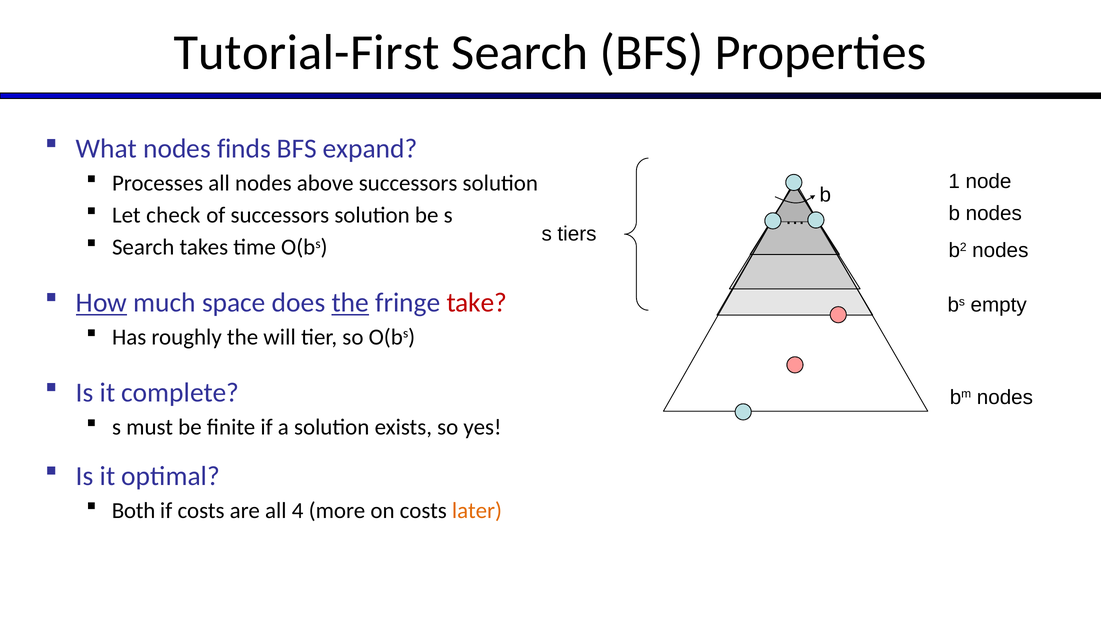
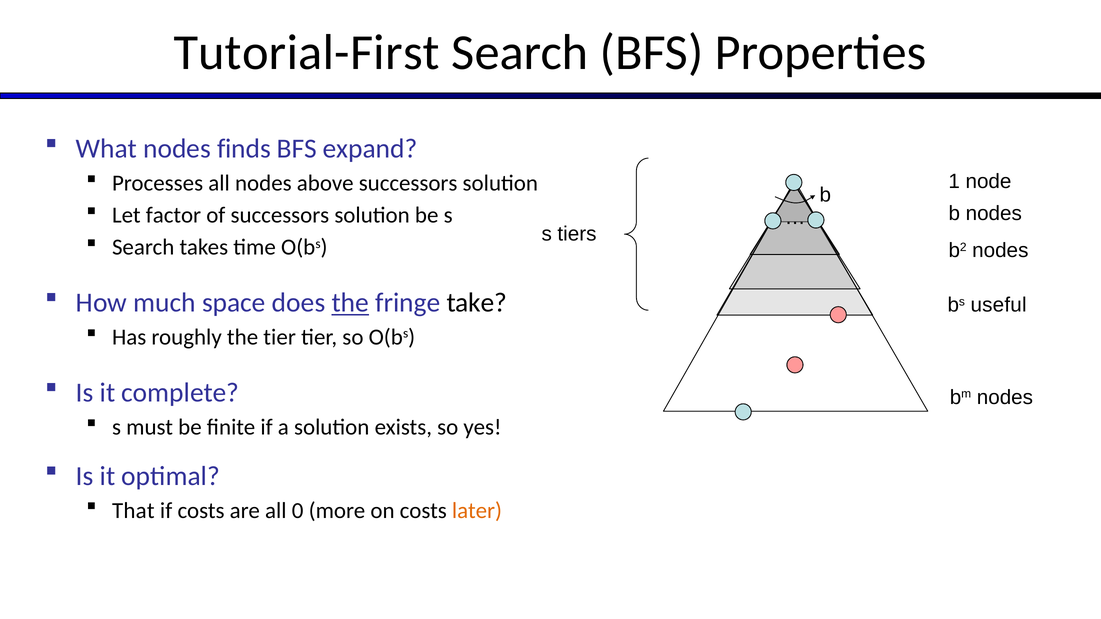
check: check -> factor
How underline: present -> none
take colour: red -> black
empty: empty -> useful
the will: will -> tier
Both: Both -> That
4: 4 -> 0
